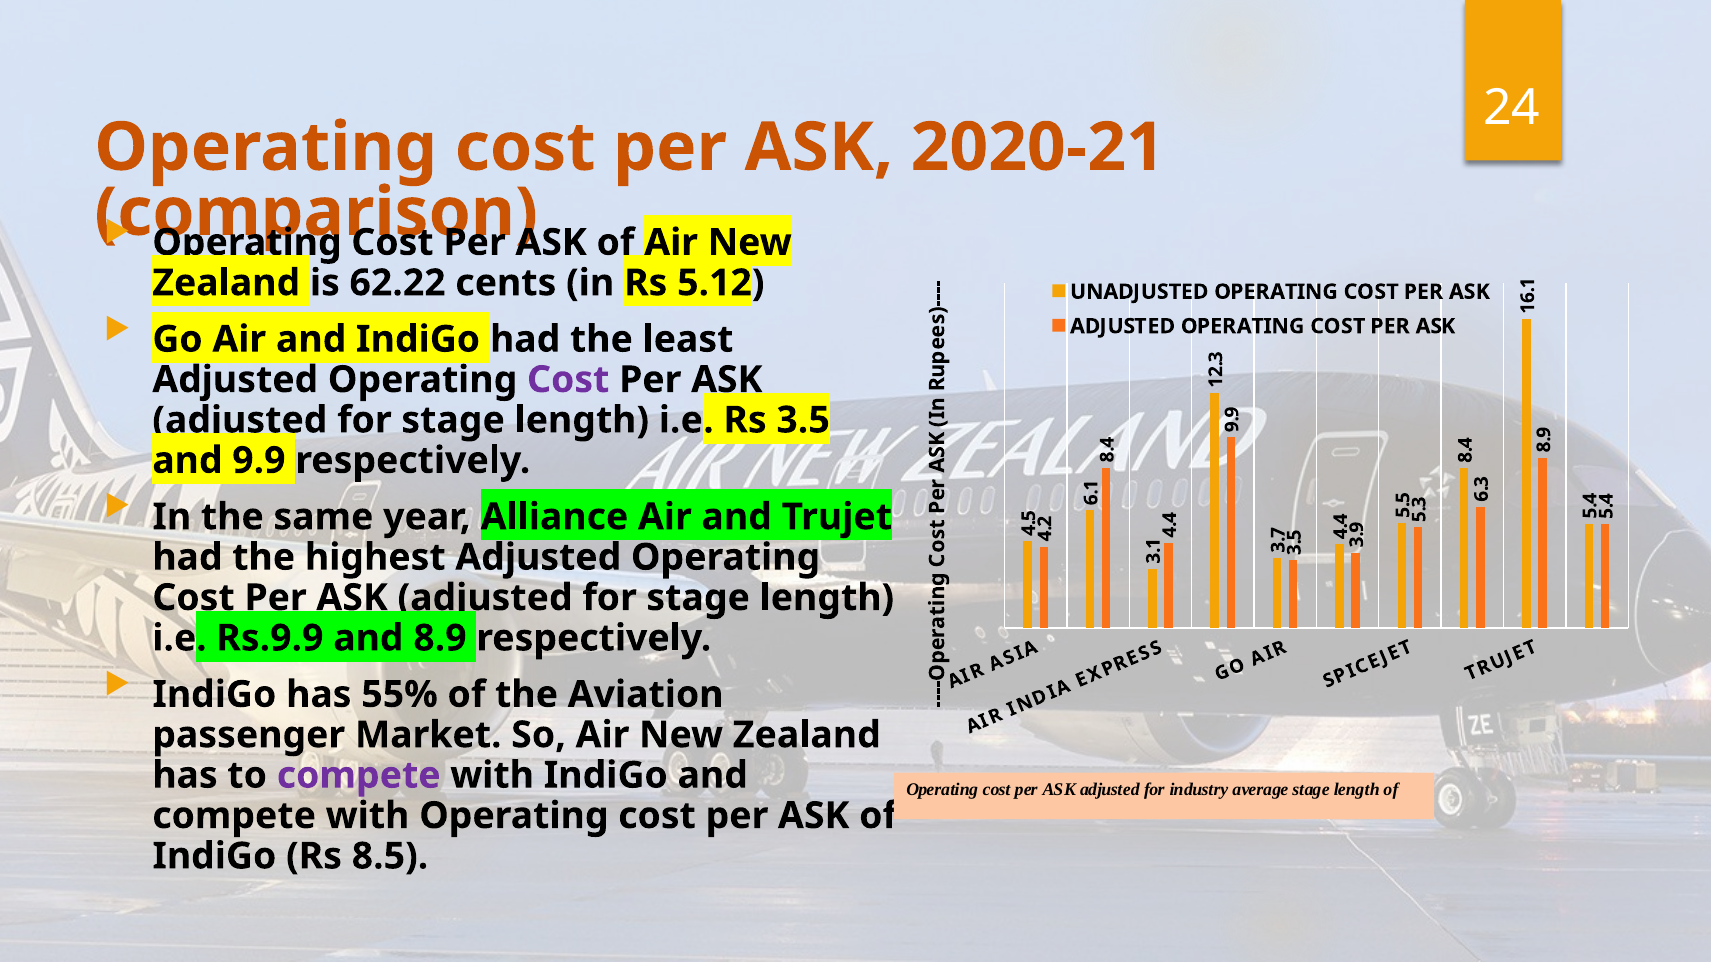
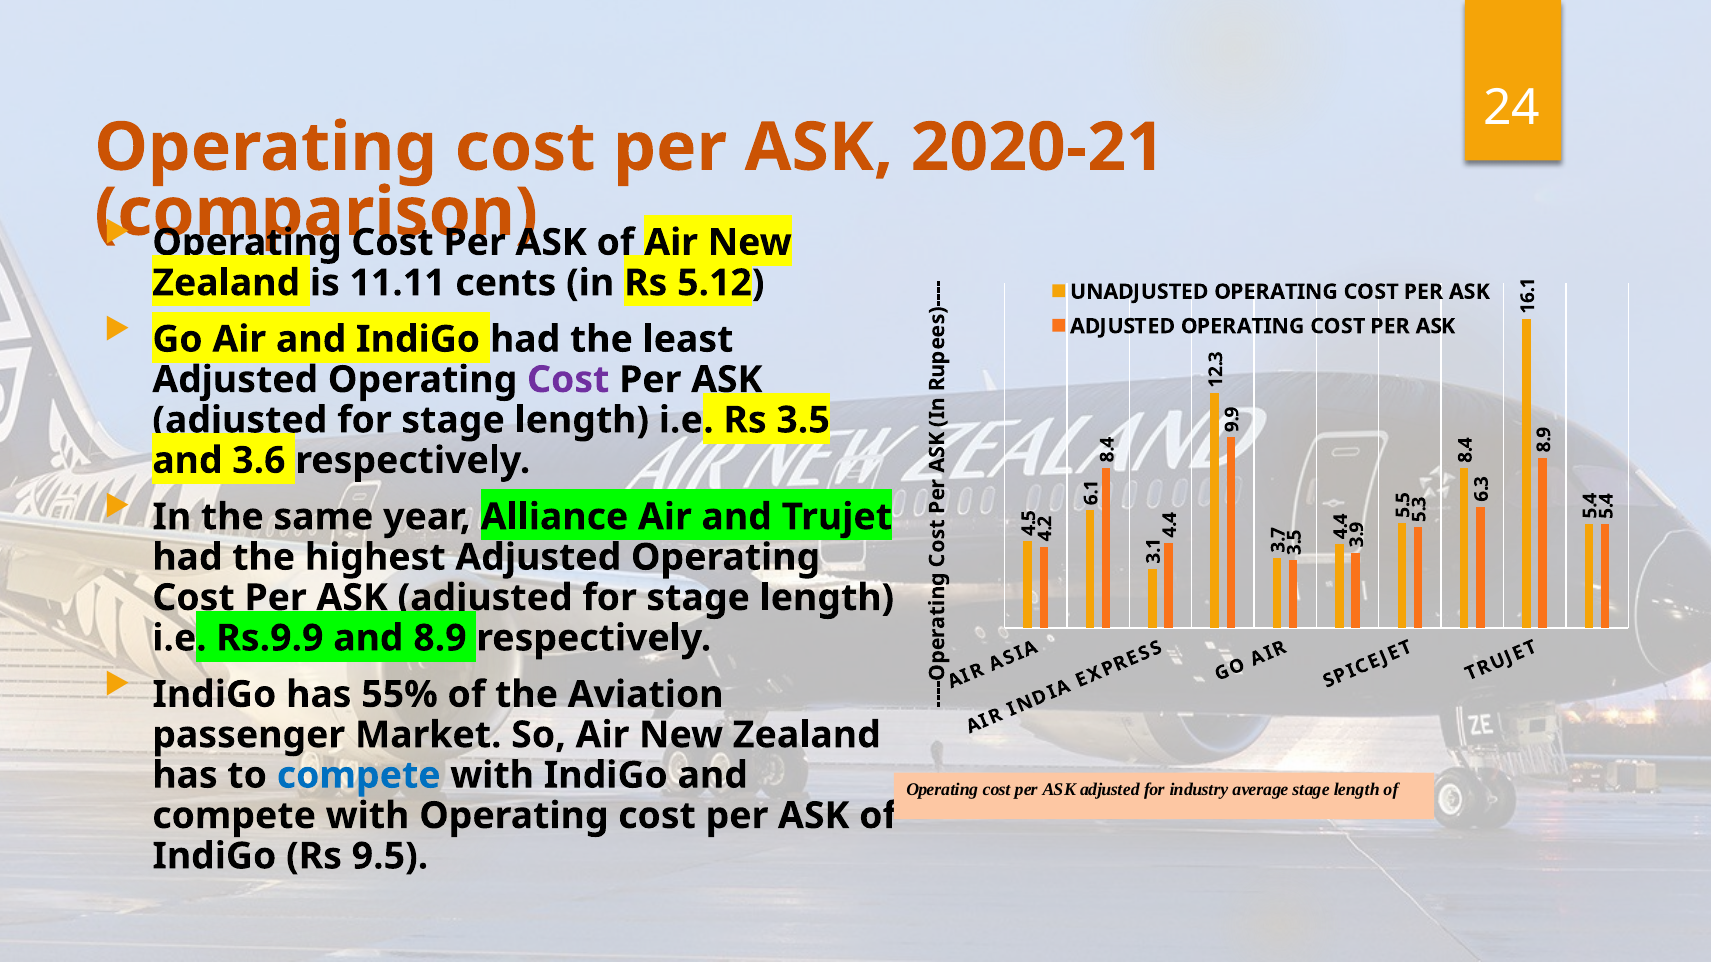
62.22: 62.22 -> 11.11
9.9: 9.9 -> 3.6
compete at (359, 776) colour: purple -> blue
8.5: 8.5 -> 9.5
